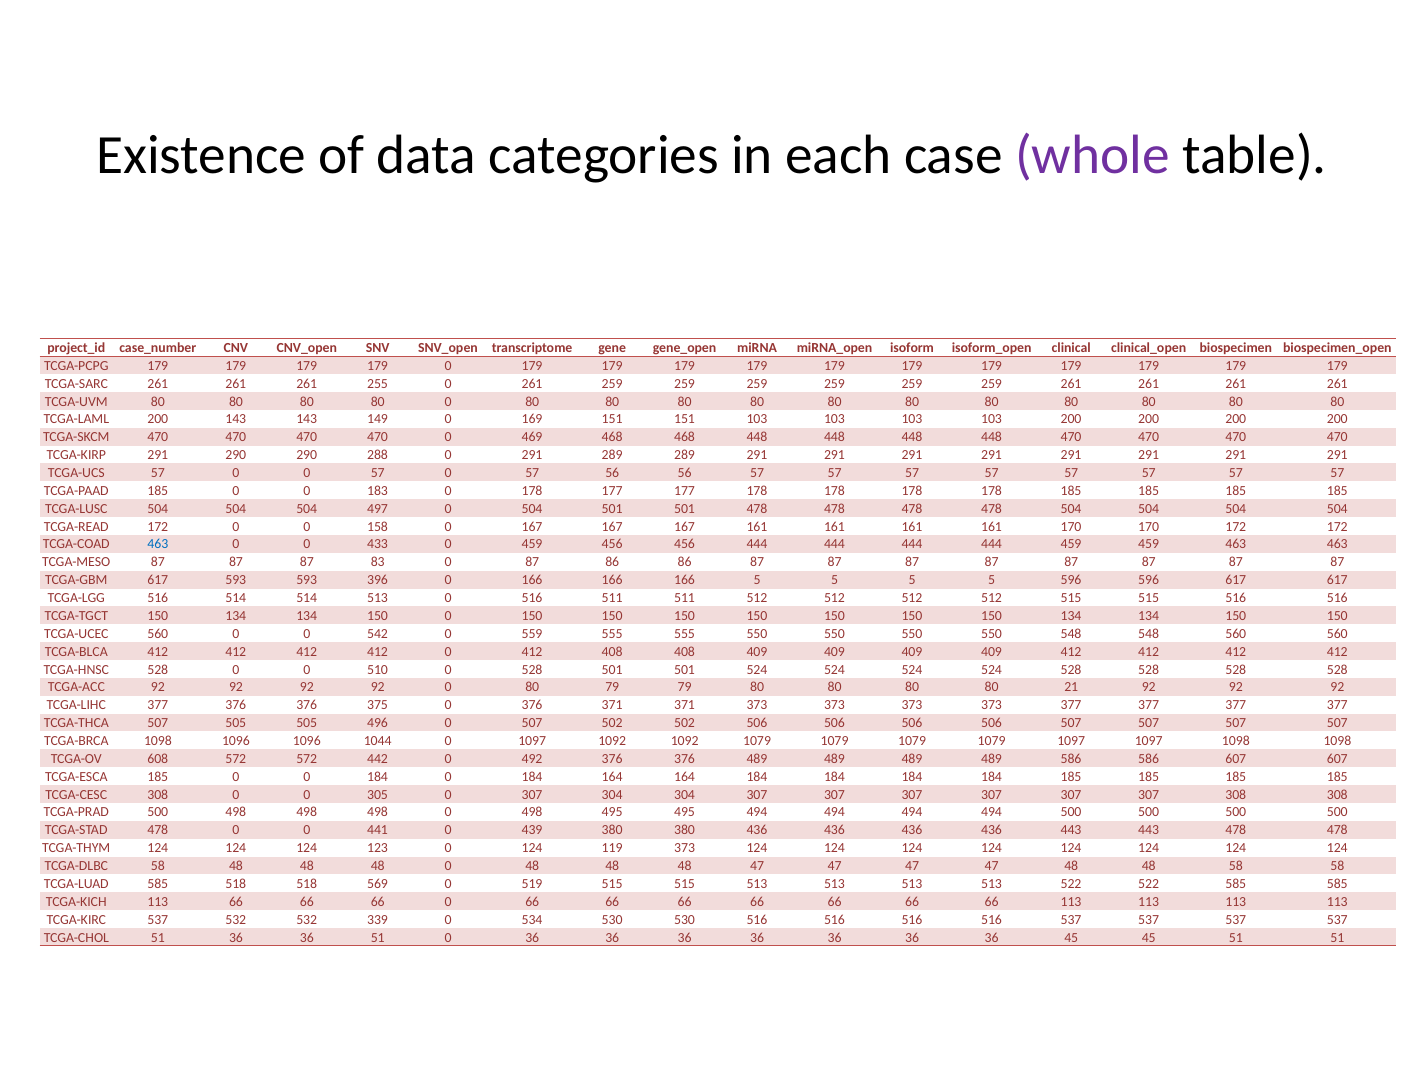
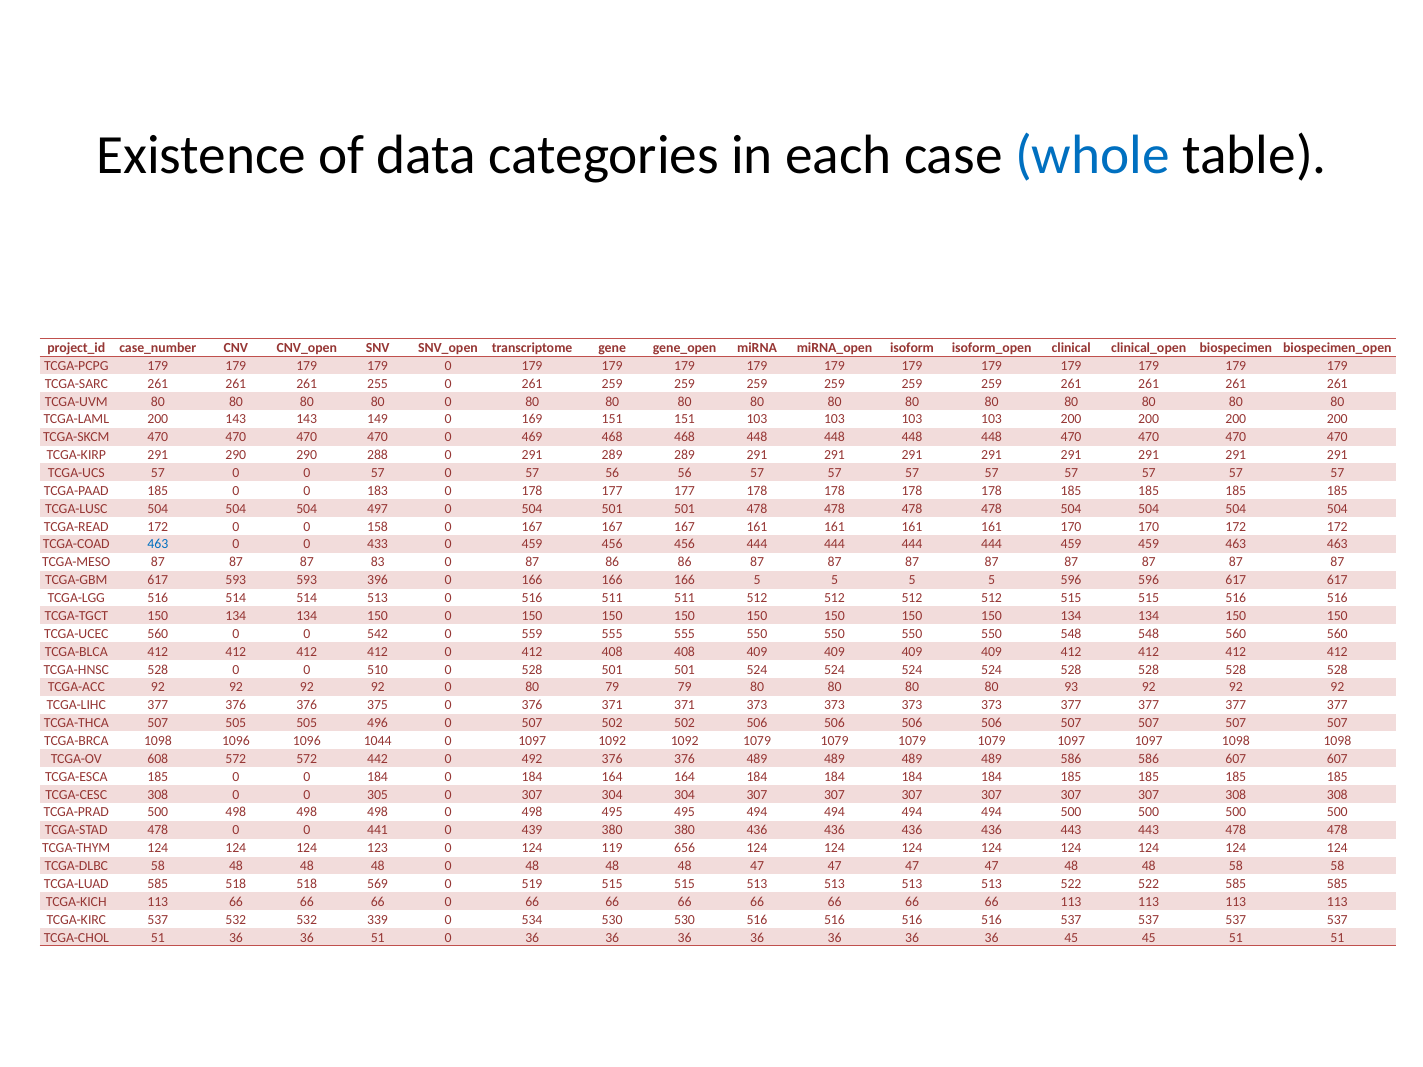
whole colour: purple -> blue
21: 21 -> 93
119 373: 373 -> 656
